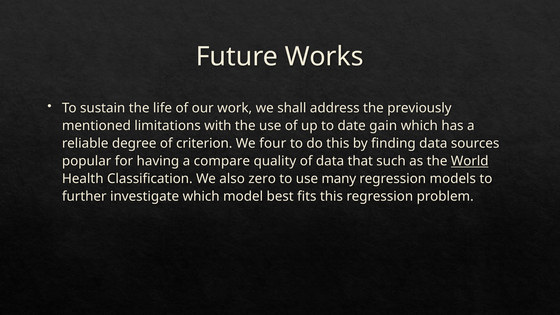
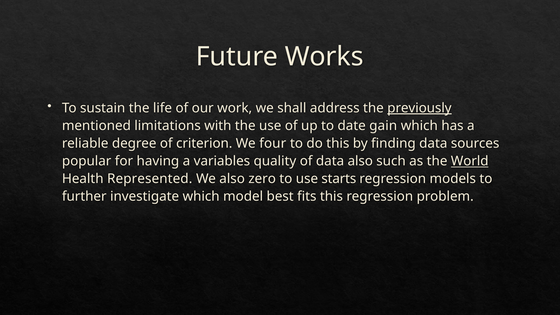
previously underline: none -> present
compare: compare -> variables
data that: that -> also
Classification: Classification -> Represented
many: many -> starts
